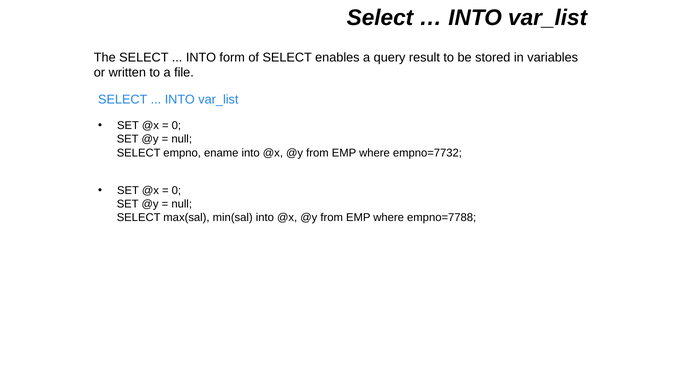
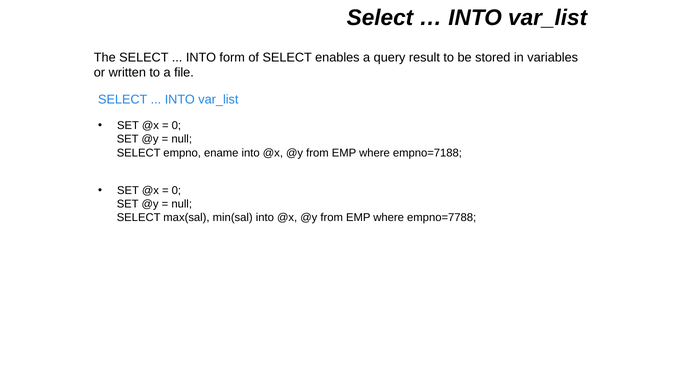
empno=7732: empno=7732 -> empno=7188
